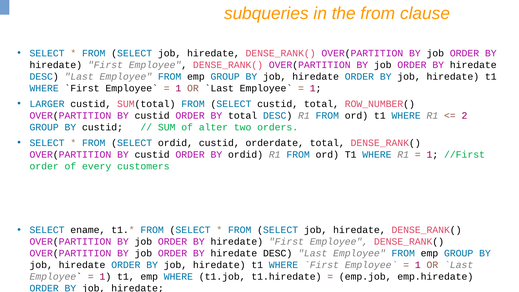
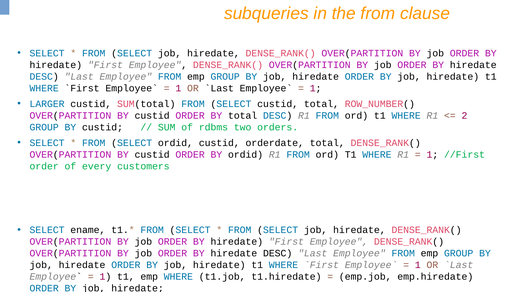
alter: alter -> rdbms
